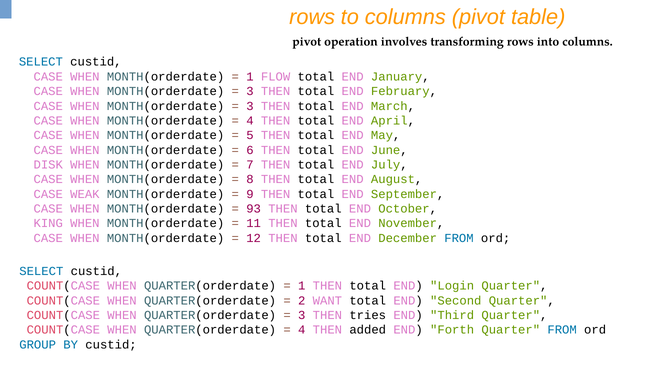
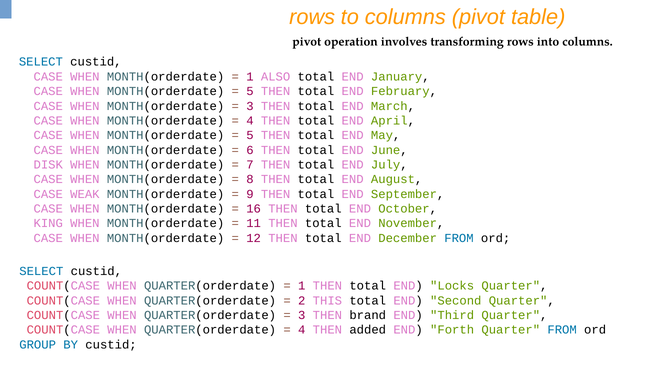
FLOW: FLOW -> ALSO
3 at (250, 91): 3 -> 5
93: 93 -> 16
Login: Login -> Locks
WANT: WANT -> THIS
tries: tries -> brand
